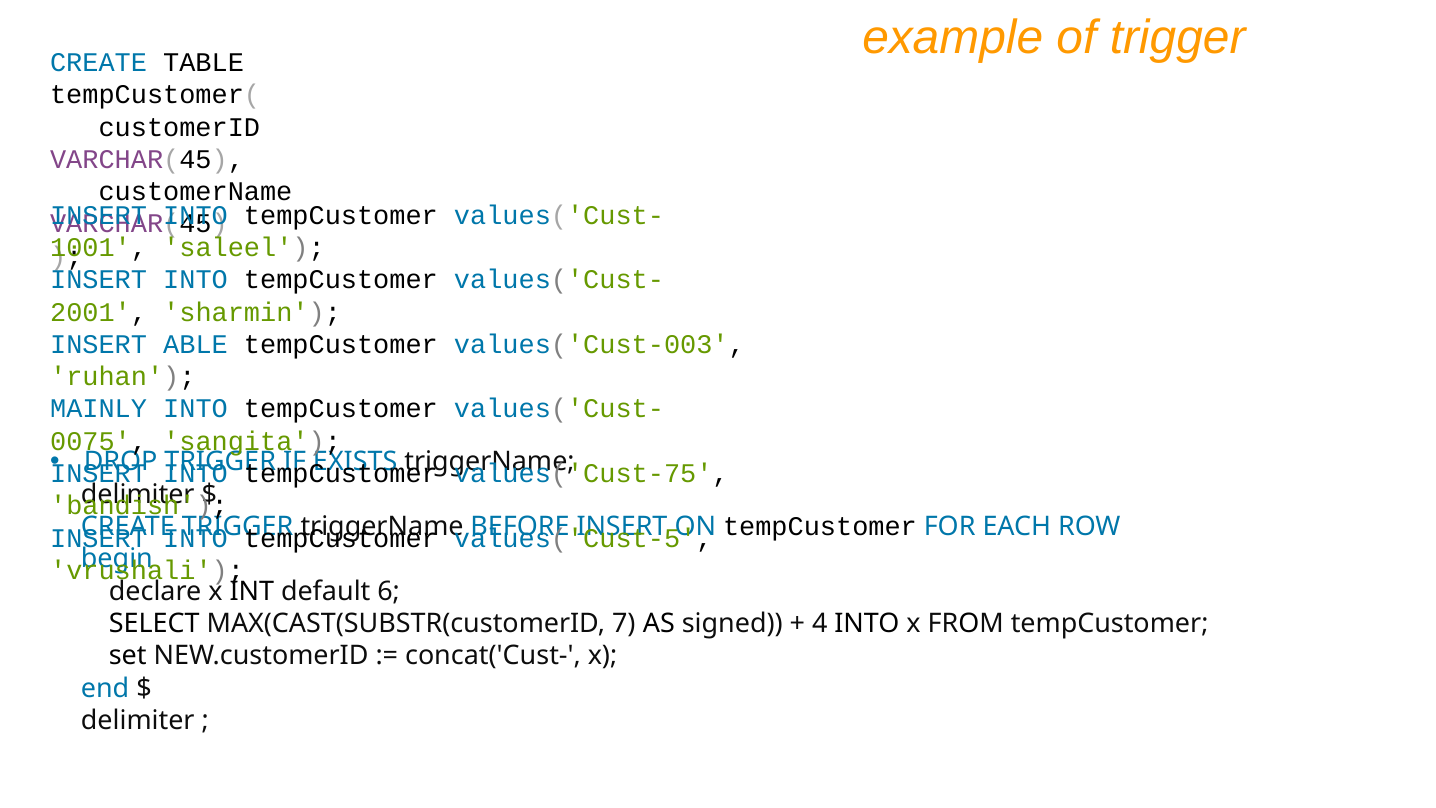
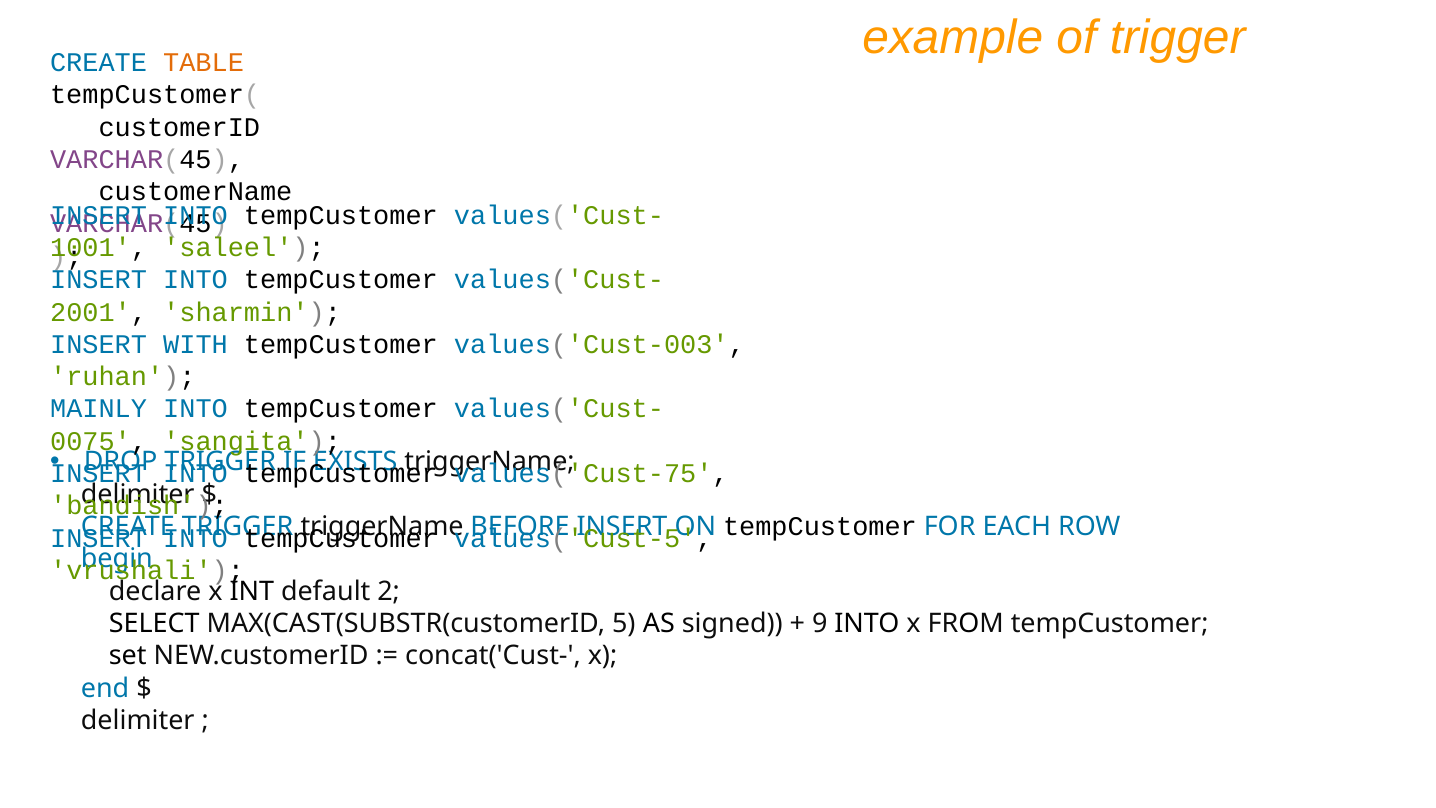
TABLE colour: black -> orange
ABLE: ABLE -> WITH
6: 6 -> 2
7: 7 -> 5
4: 4 -> 9
